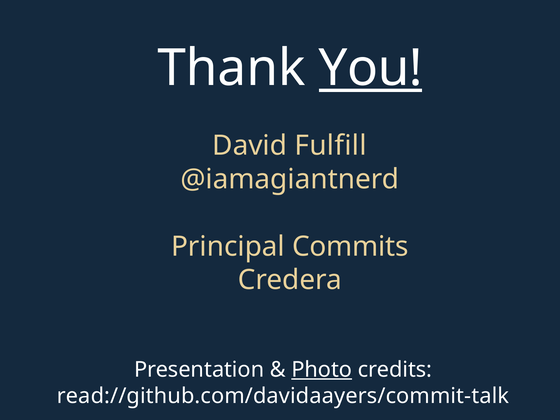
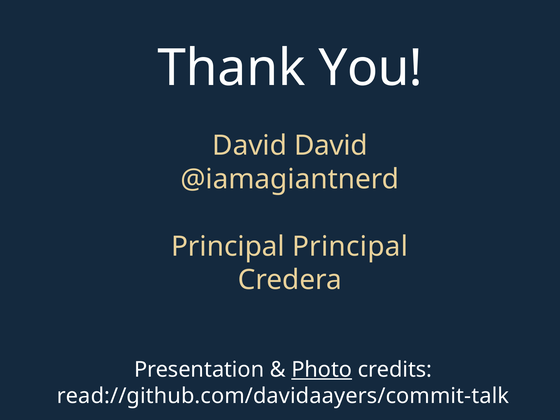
You underline: present -> none
David Fulfill: Fulfill -> David
Principal Commits: Commits -> Principal
